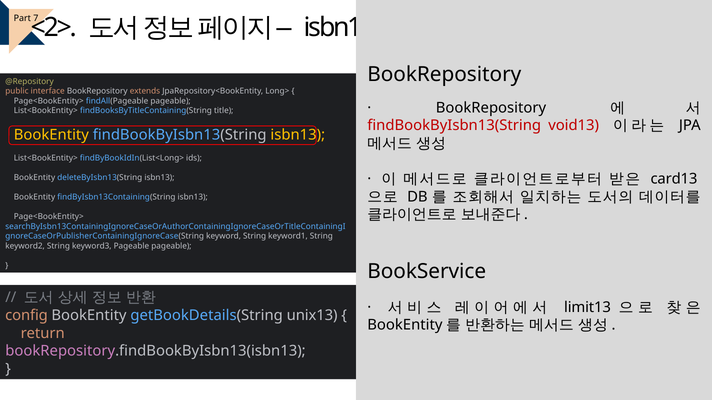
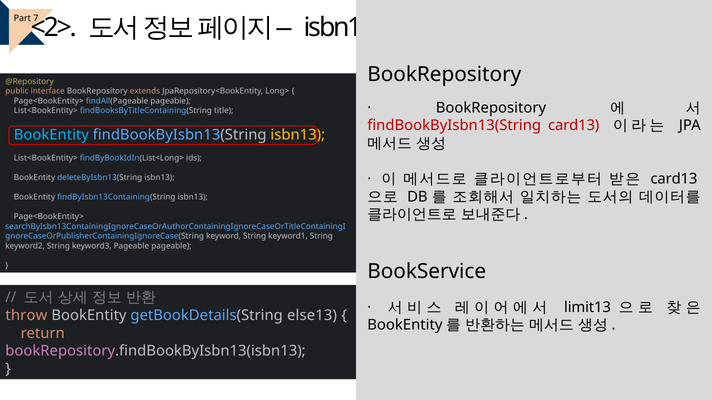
findBookByIsbn13(String void13: void13 -> card13
BookEntity at (51, 135) colour: yellow -> light blue
config: config -> throw
unix13: unix13 -> else13
